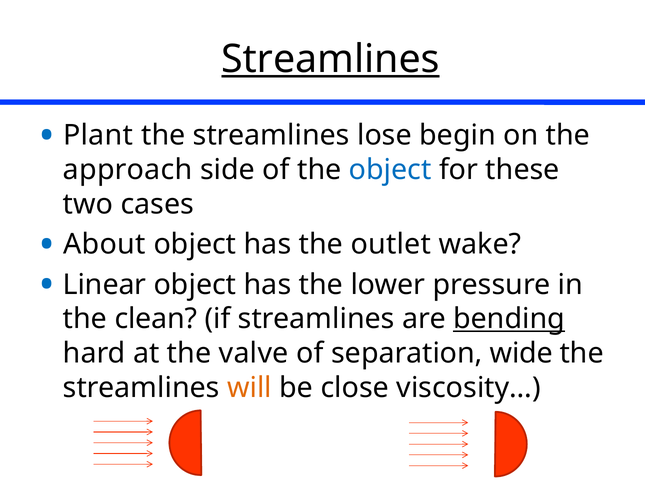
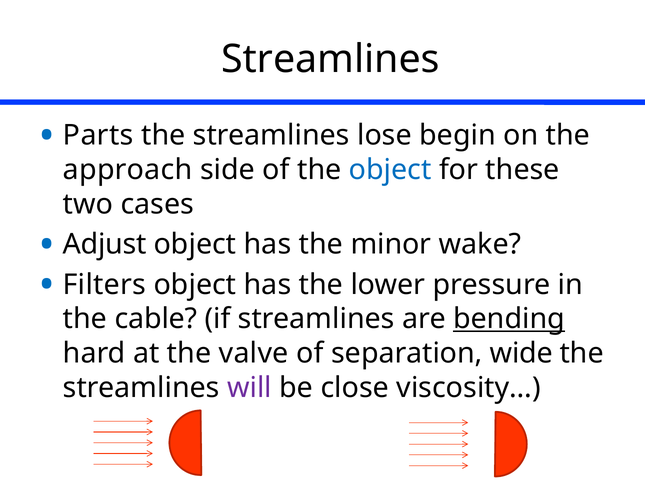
Streamlines at (330, 59) underline: present -> none
Plant: Plant -> Parts
About: About -> Adjust
outlet: outlet -> minor
Linear: Linear -> Filters
clean: clean -> cable
will colour: orange -> purple
